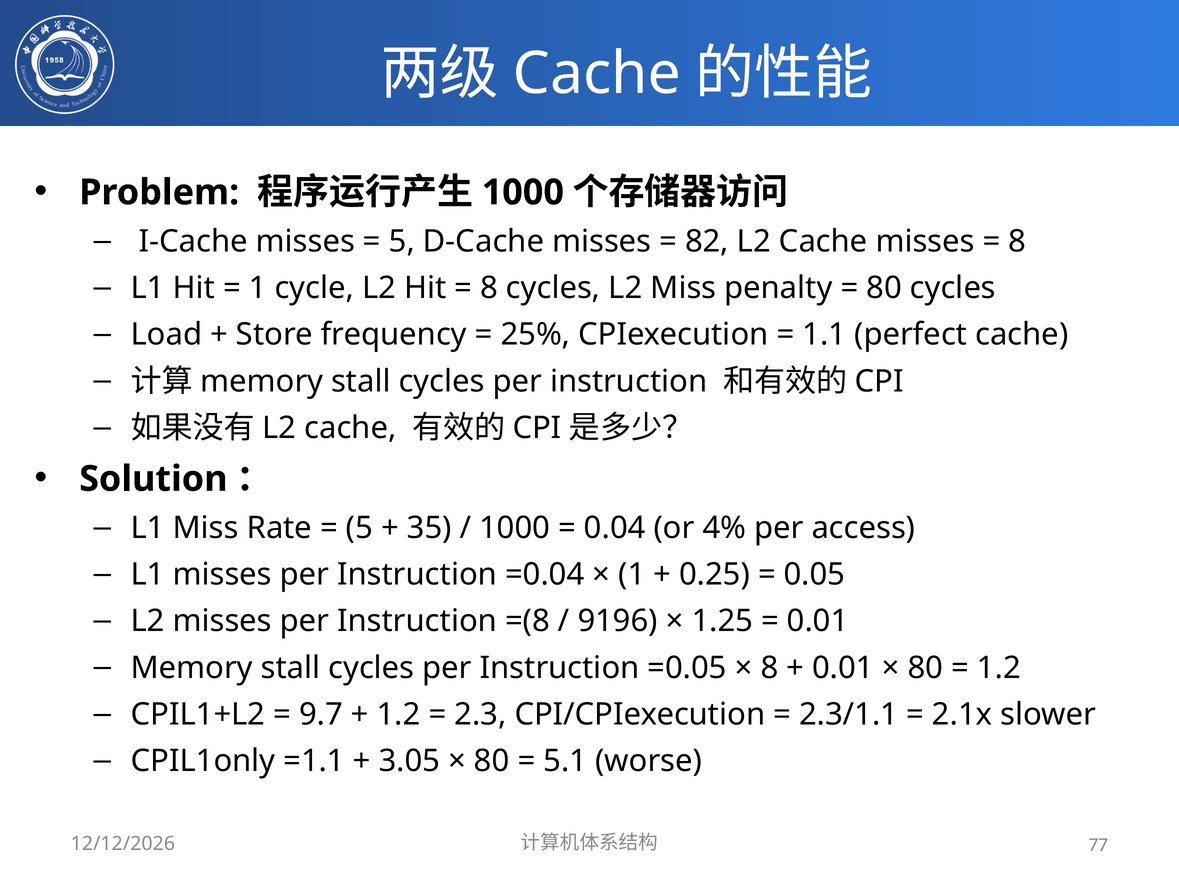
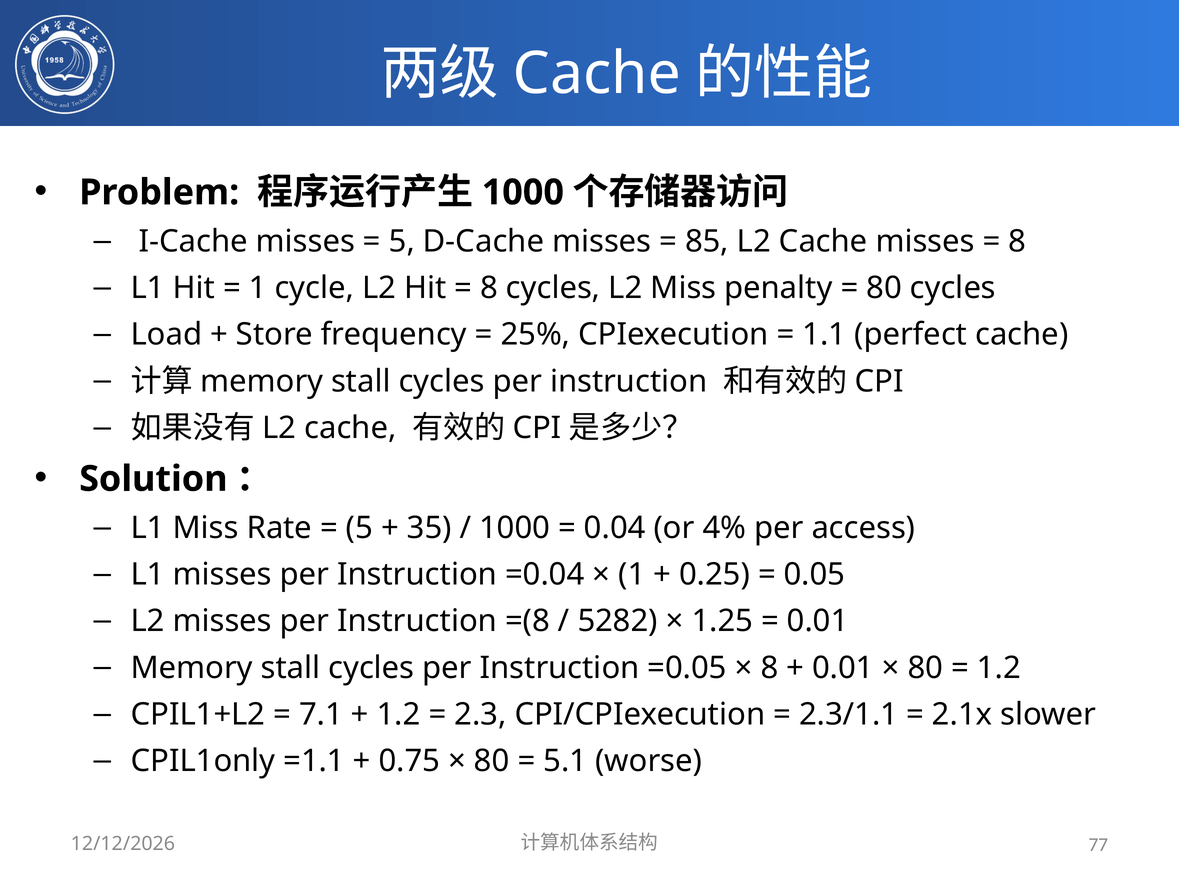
82: 82 -> 85
9196: 9196 -> 5282
9.7: 9.7 -> 7.1
3.05: 3.05 -> 0.75
